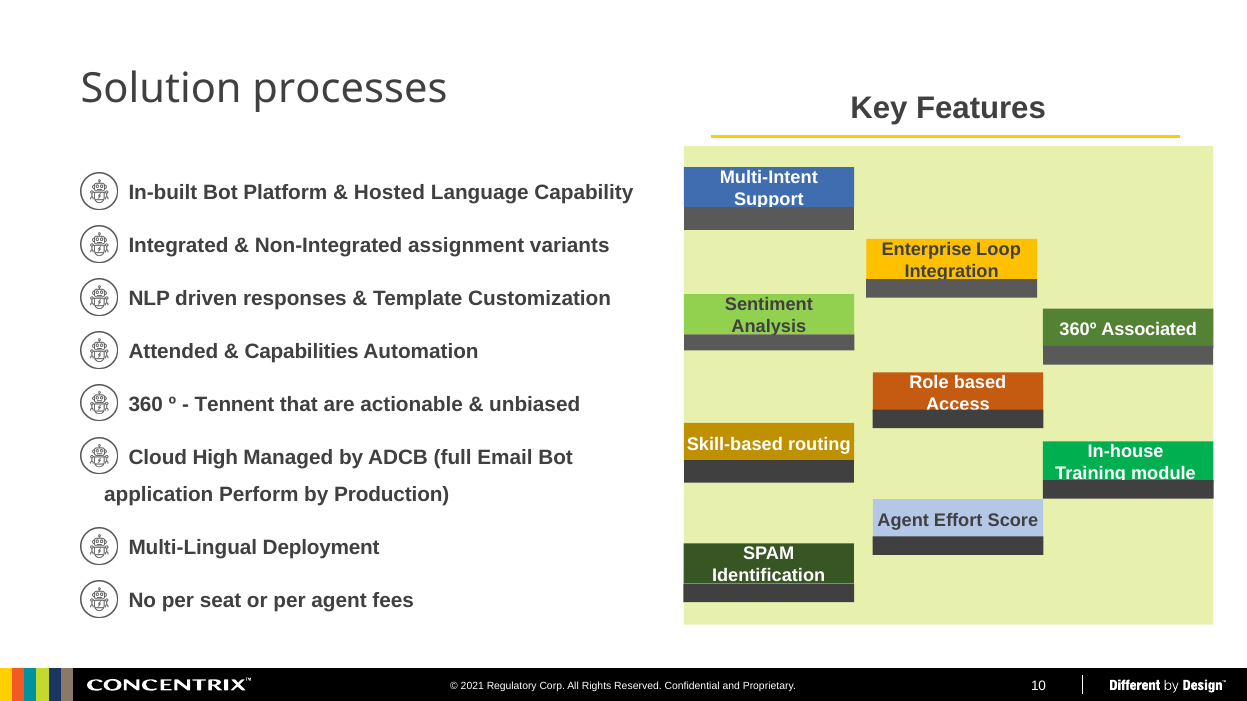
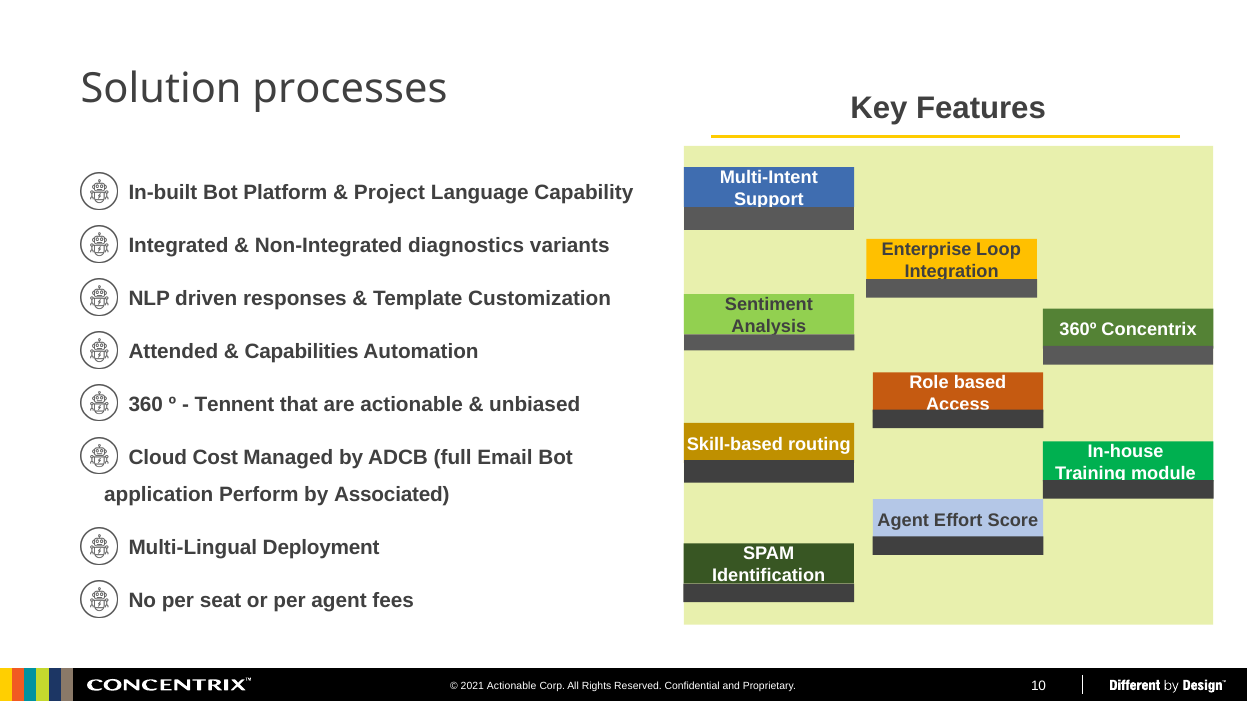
Hosted: Hosted -> Project
assignment: assignment -> diagnostics
Associated: Associated -> Concentrix
High: High -> Cost
Production: Production -> Associated
Regulatory at (512, 687): Regulatory -> Actionable
